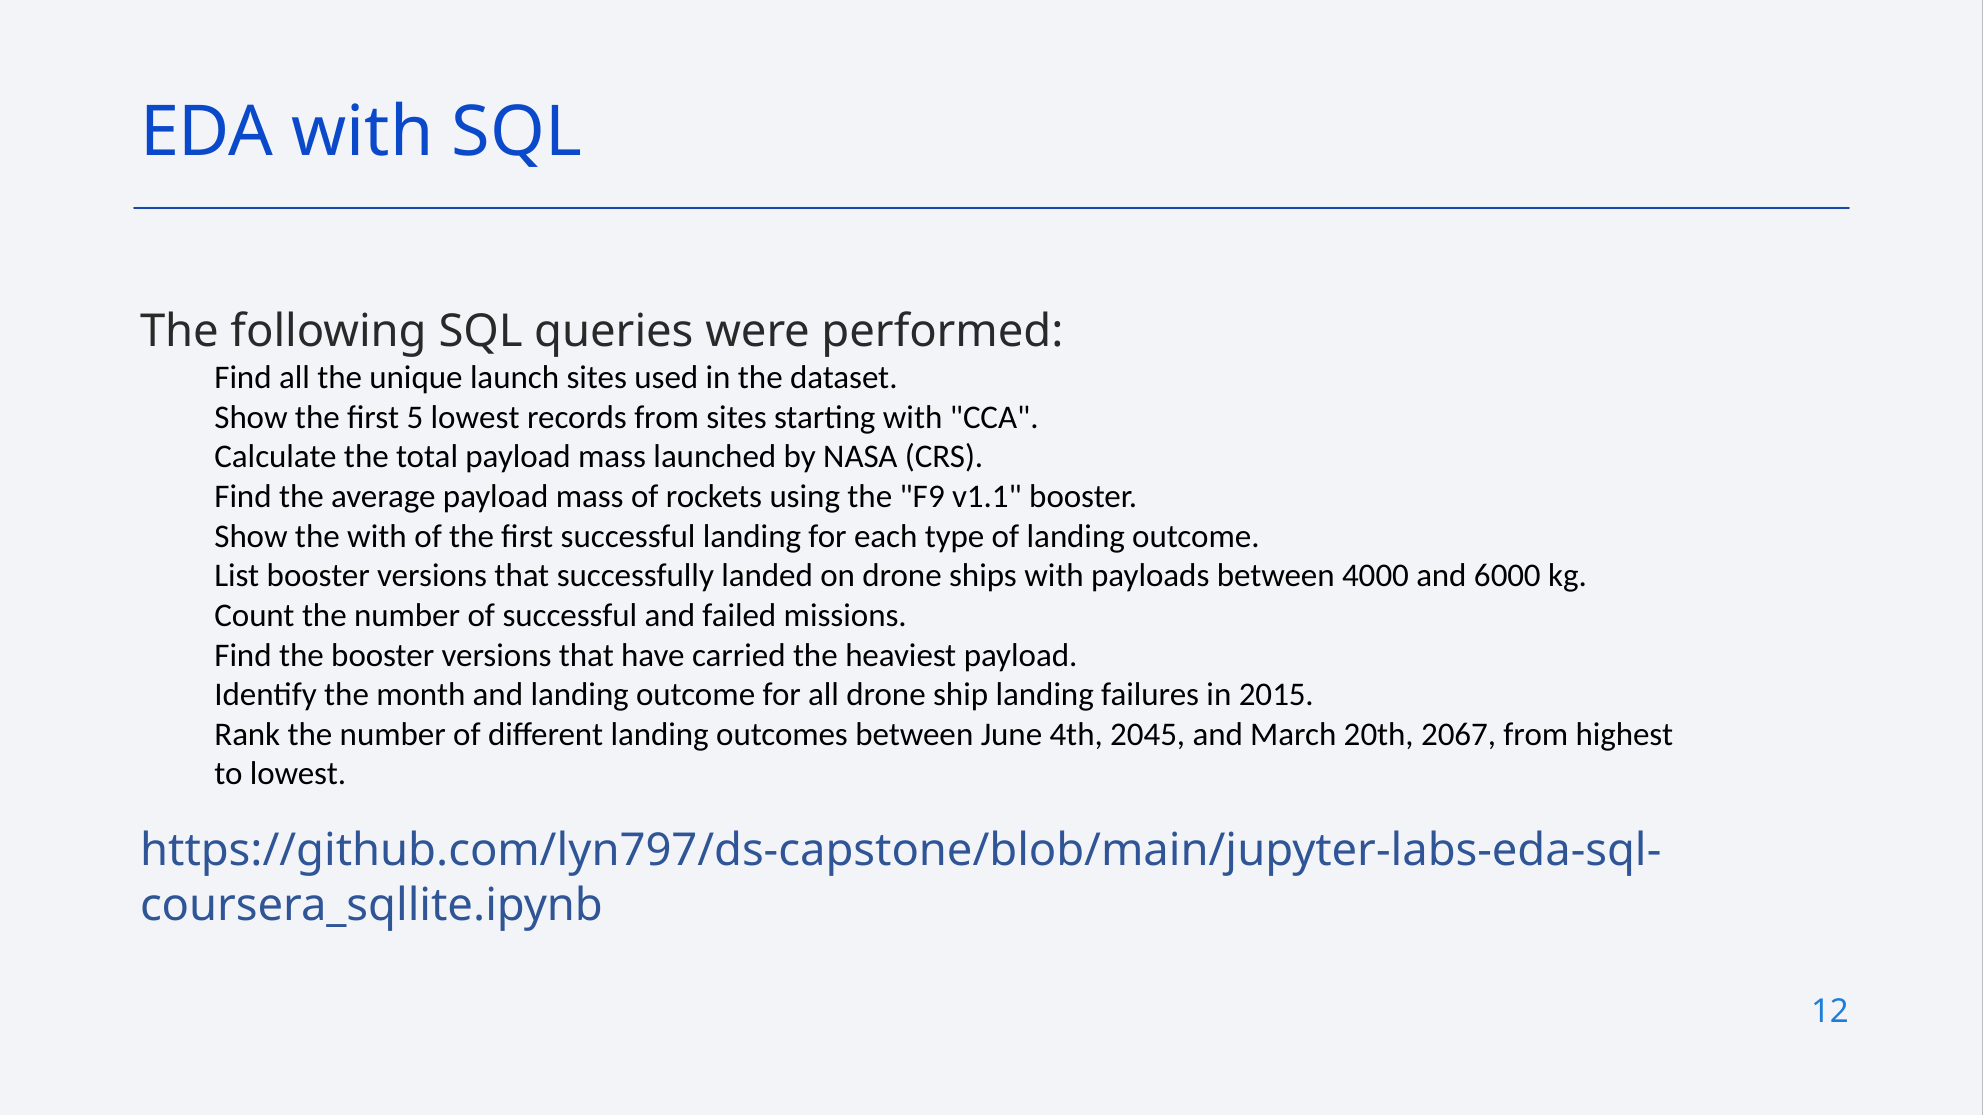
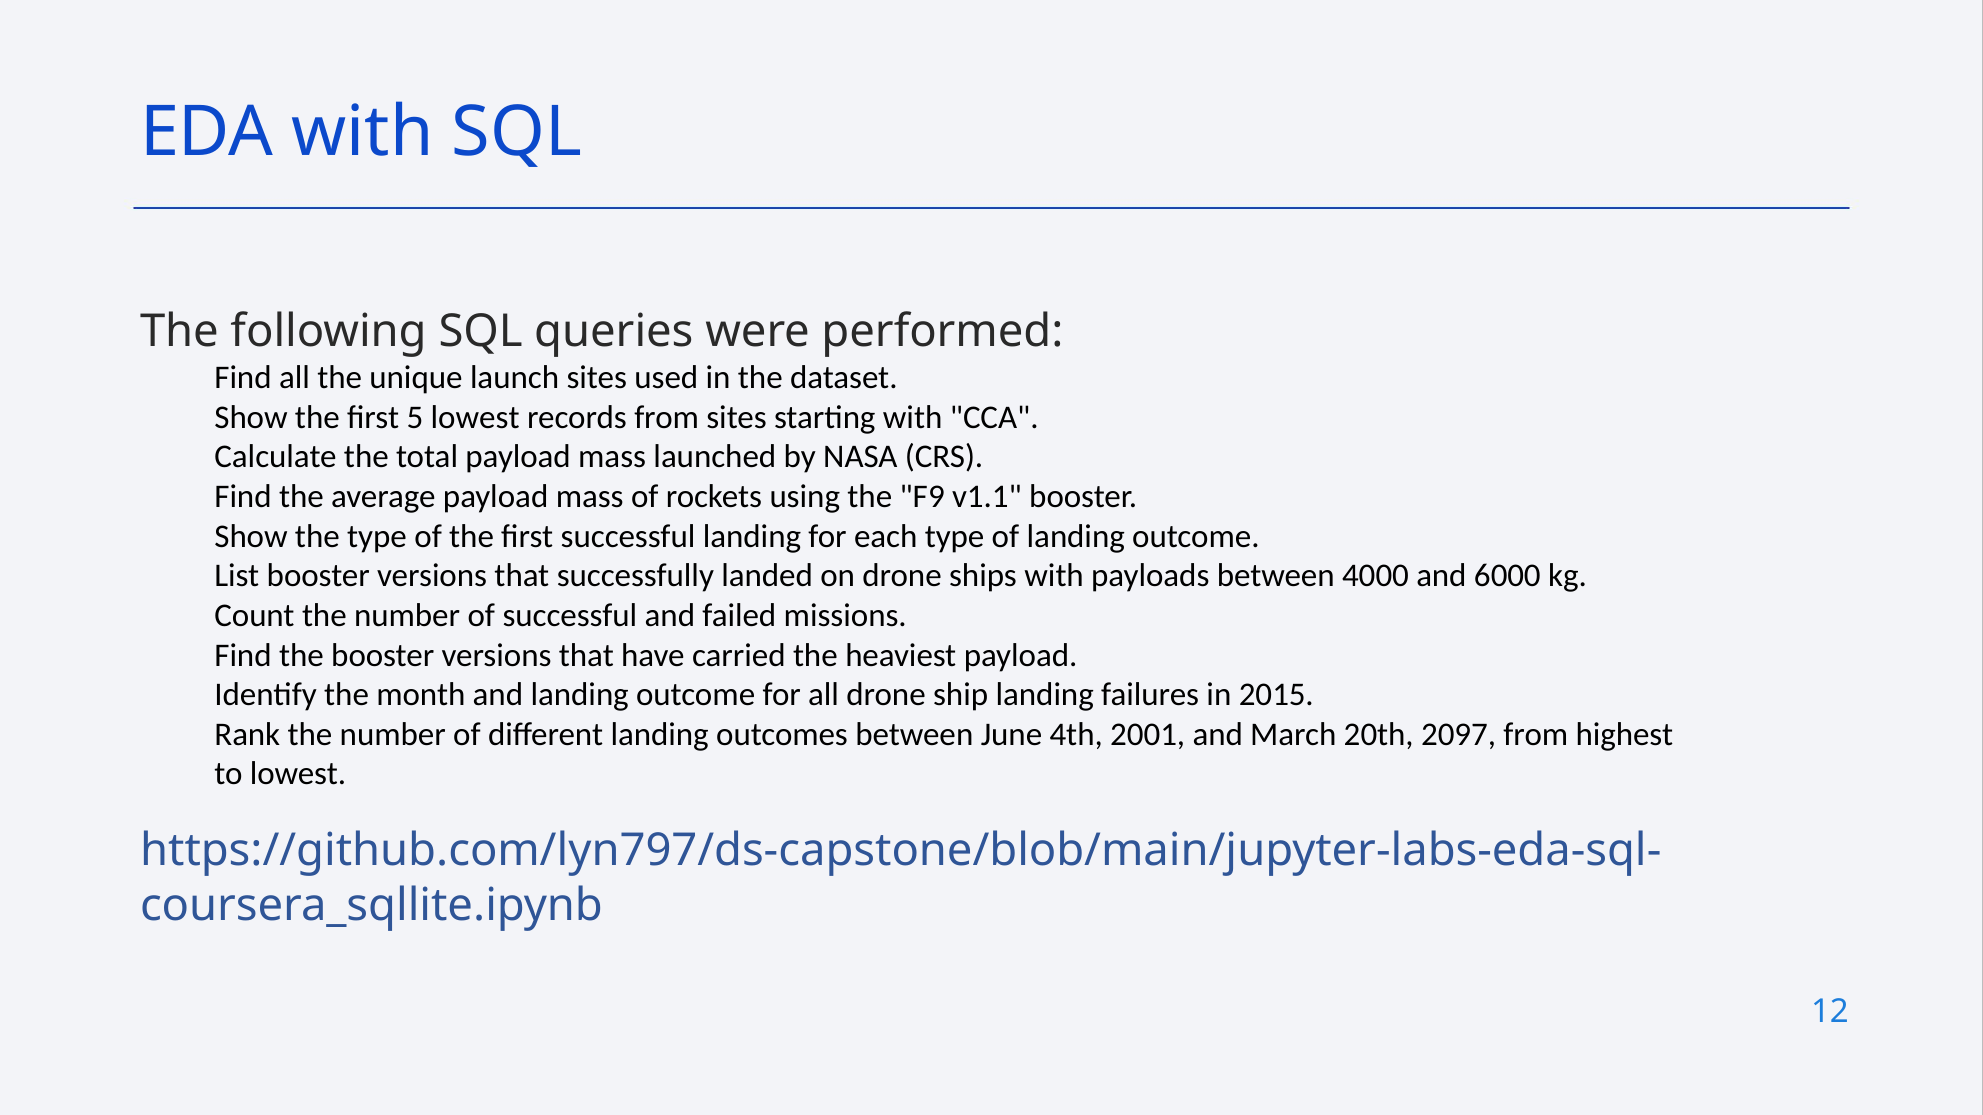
the with: with -> type
2045: 2045 -> 2001
2067: 2067 -> 2097
